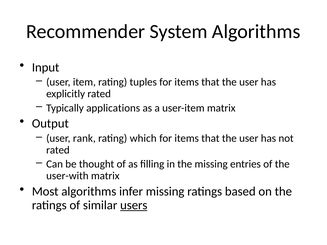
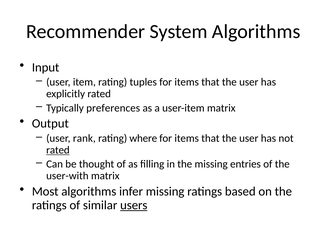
applications: applications -> preferences
which: which -> where
rated at (58, 150) underline: none -> present
